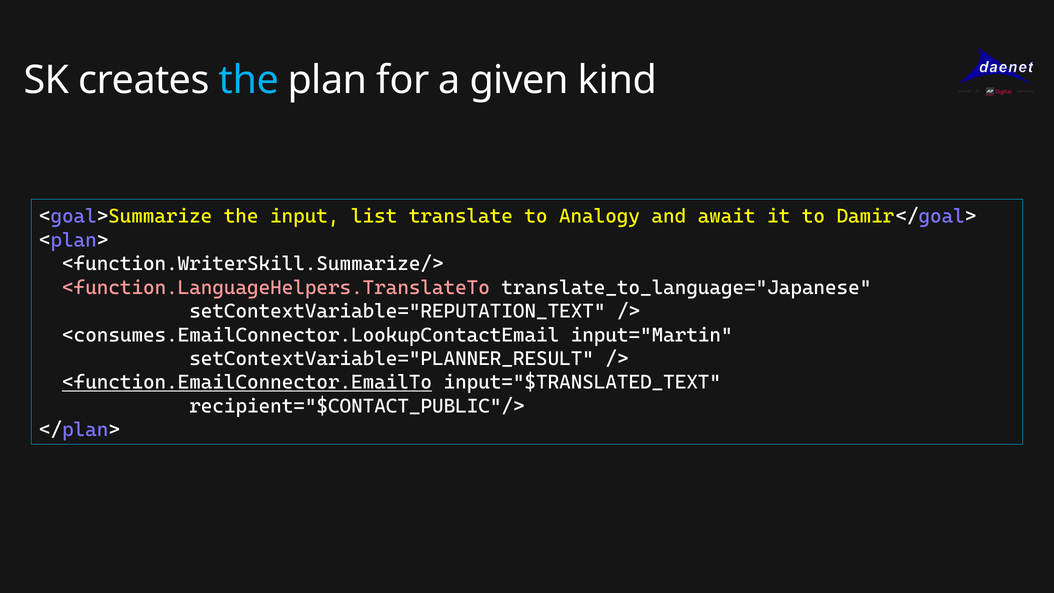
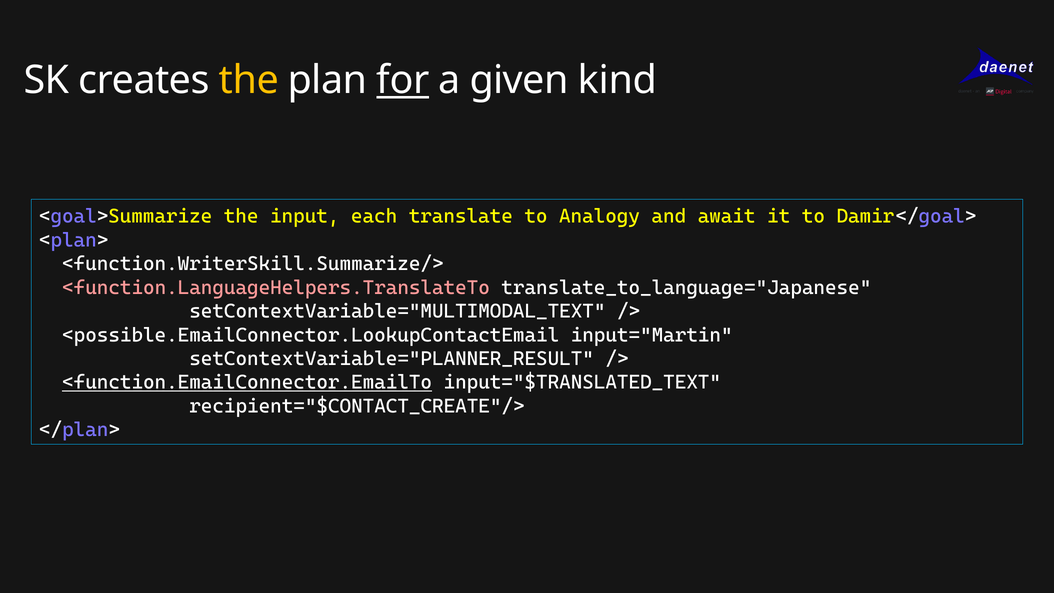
the at (249, 80) colour: light blue -> yellow
for underline: none -> present
list: list -> each
setContextVariable="REPUTATION_TEXT: setContextVariable="REPUTATION_TEXT -> setContextVariable="MULTIMODAL_TEXT
<consumes.EmailConnector.LookupContactEmail: <consumes.EmailConnector.LookupContactEmail -> <possible.EmailConnector.LookupContactEmail
recipient="$CONTACT_PUBLIC"/>: recipient="$CONTACT_PUBLIC"/> -> recipient="$CONTACT_CREATE"/>
